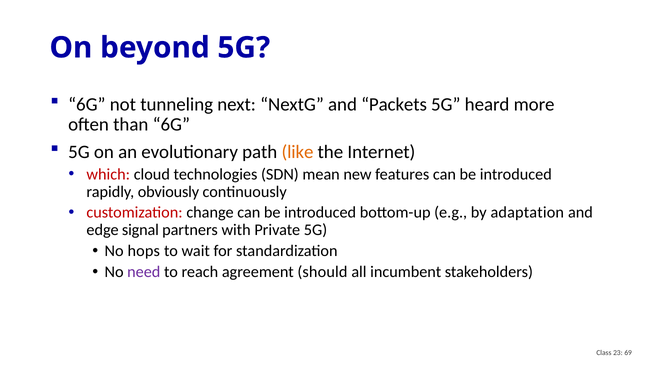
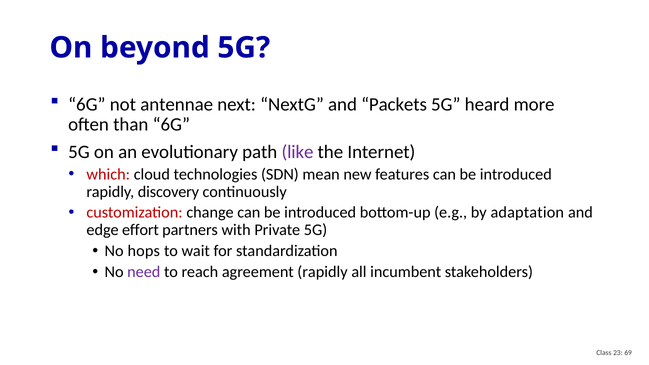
tunneling: tunneling -> antennae
like colour: orange -> purple
obviously: obviously -> discovery
signal: signal -> effort
agreement should: should -> rapidly
